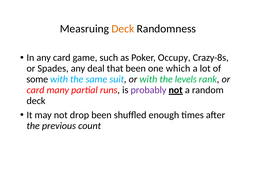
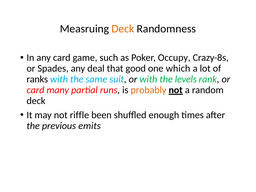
that been: been -> good
some: some -> ranks
probably colour: purple -> orange
drop: drop -> riffle
count: count -> emits
